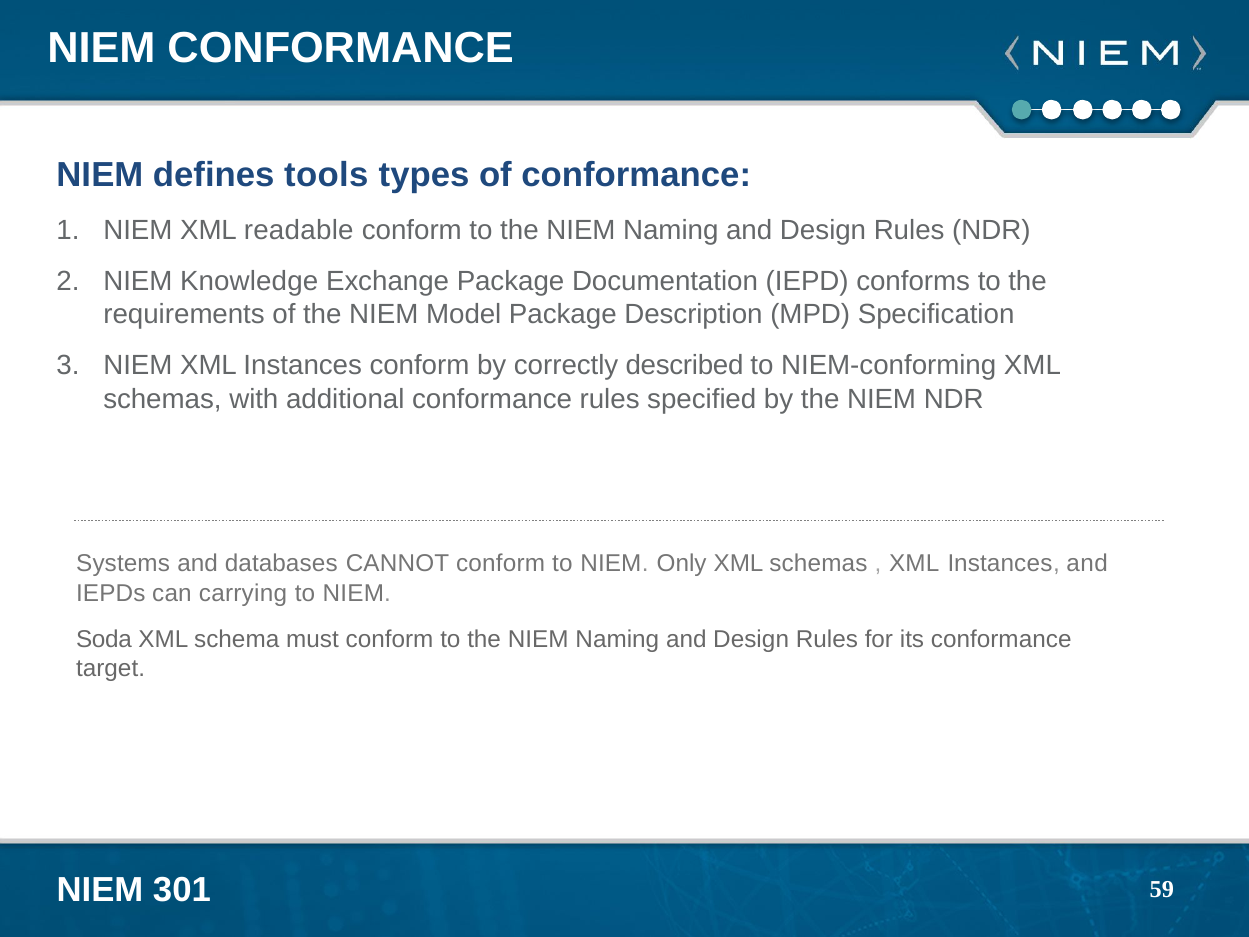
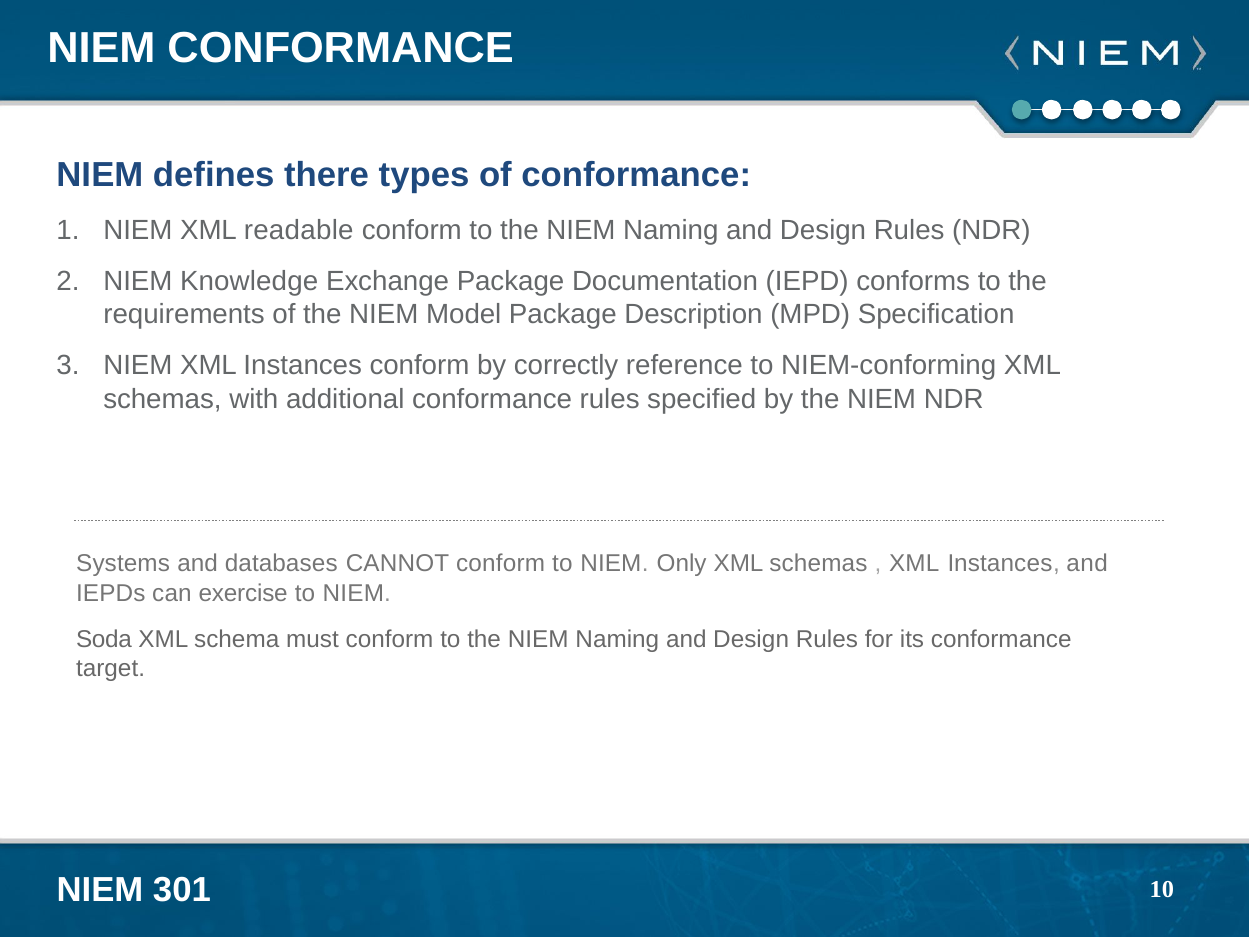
tools: tools -> there
described: described -> reference
carrying: carrying -> exercise
59: 59 -> 10
